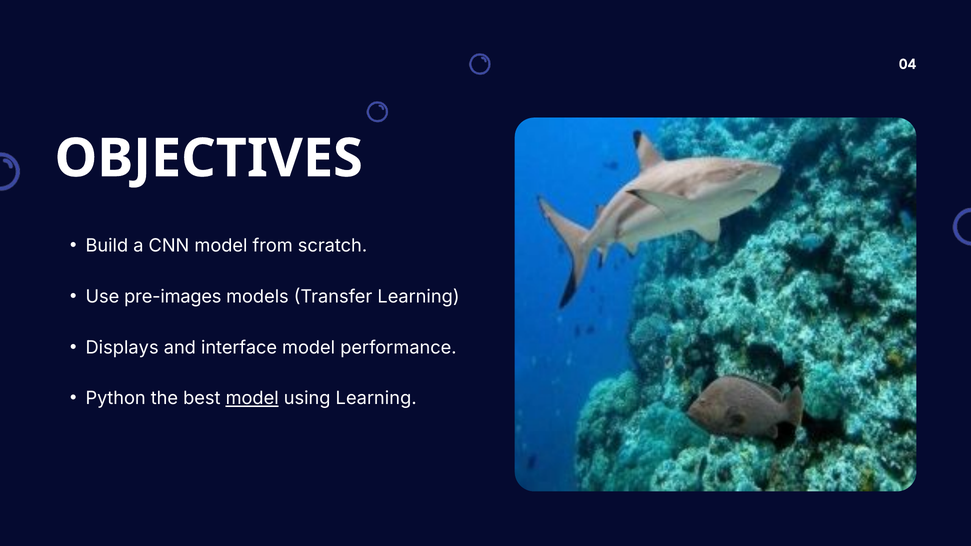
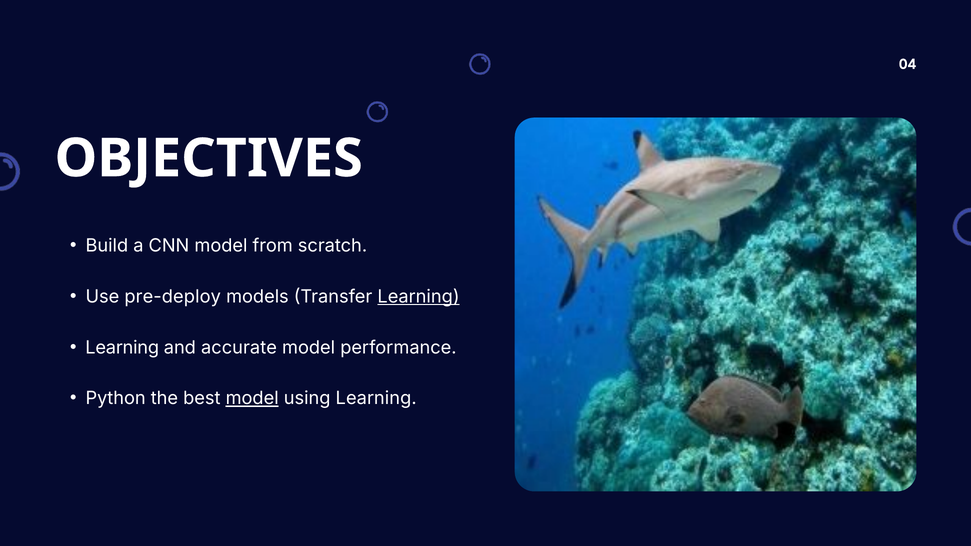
pre-images: pre-images -> pre-deploy
Learning at (418, 297) underline: none -> present
Displays at (122, 348): Displays -> Learning
interface: interface -> accurate
